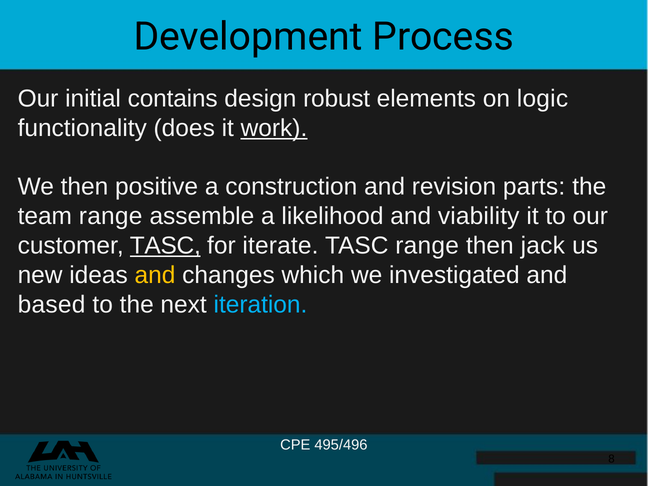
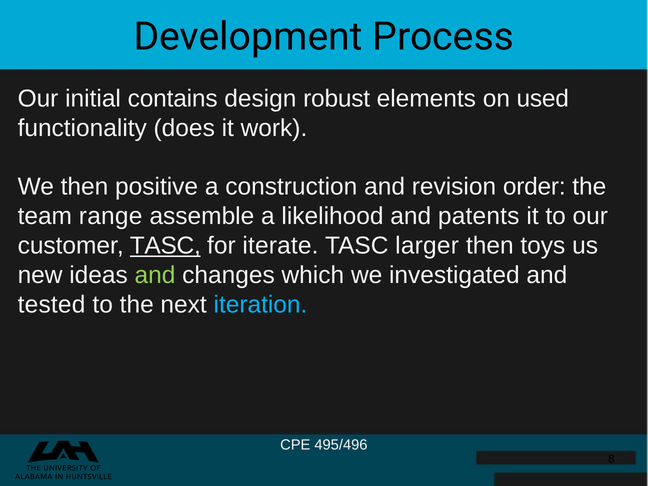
logic: logic -> used
work underline: present -> none
parts: parts -> order
viability: viability -> patents
TASC range: range -> larger
jack: jack -> toys
and at (155, 275) colour: yellow -> light green
based: based -> tested
